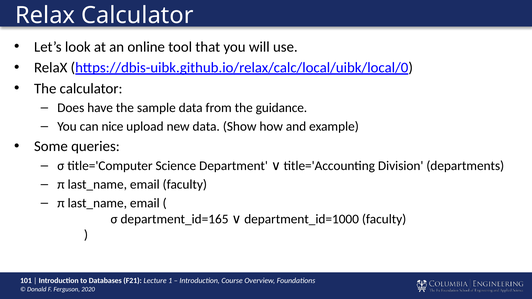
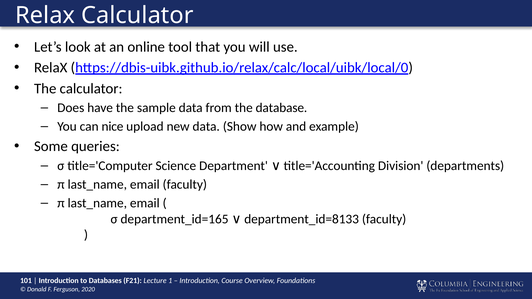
guidance: guidance -> database
department_id=1000: department_id=1000 -> department_id=8133
